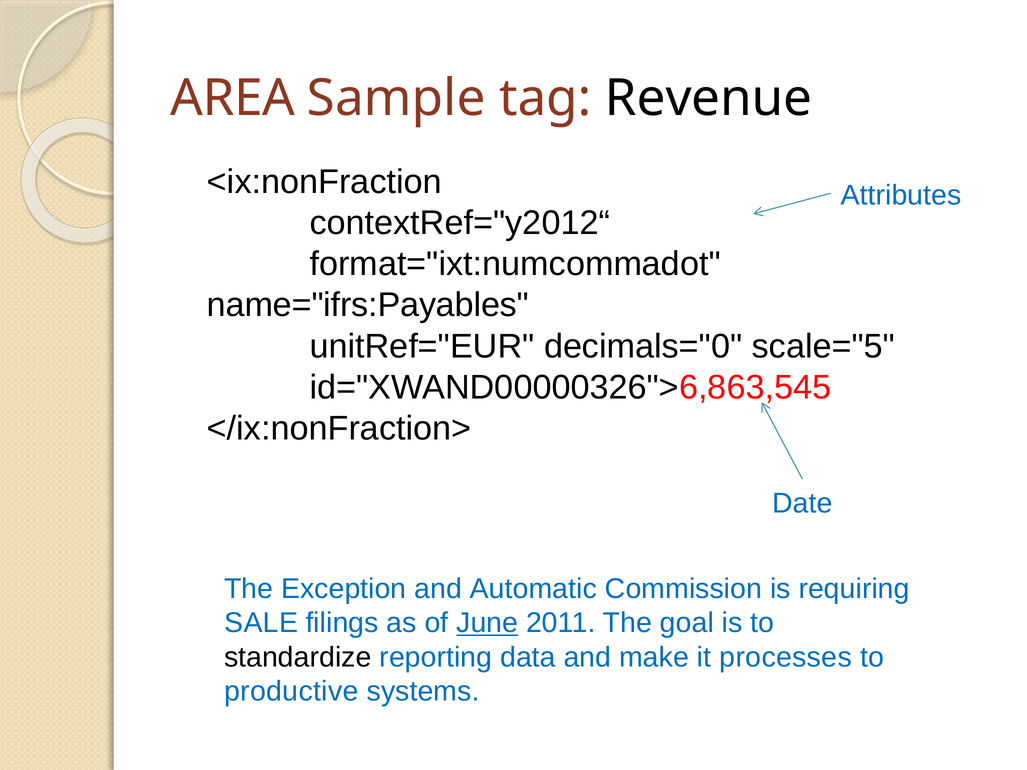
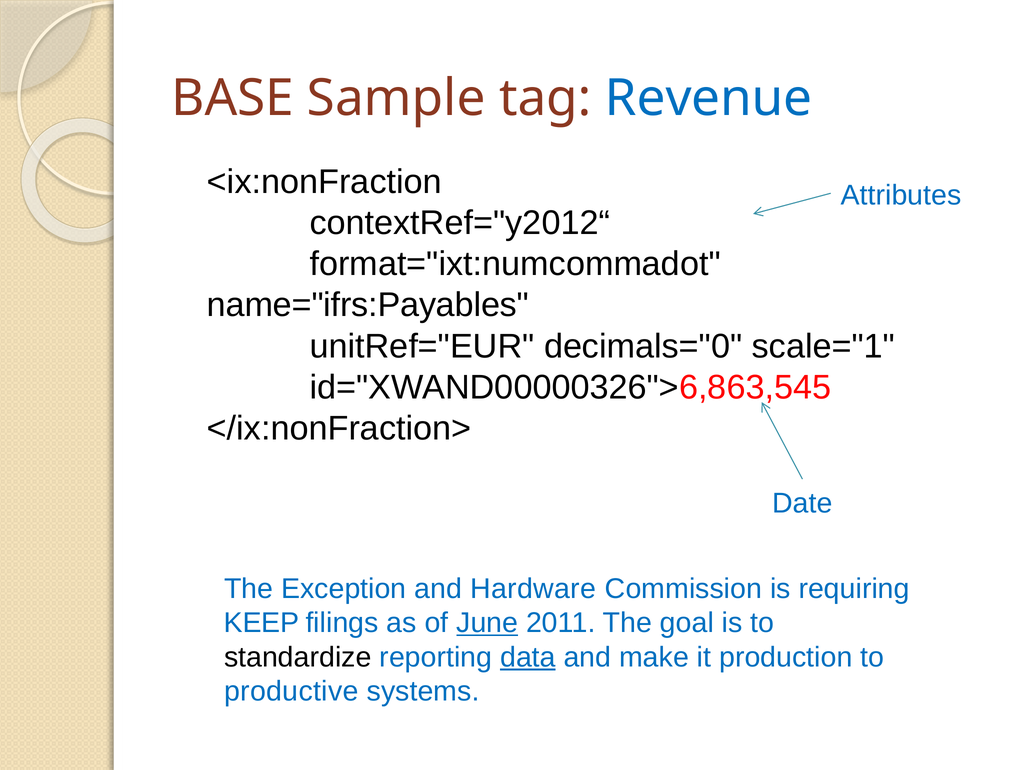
AREA: AREA -> BASE
Revenue colour: black -> blue
scale="5: scale="5 -> scale="1
Automatic: Automatic -> Hardware
SALE: SALE -> KEEP
data underline: none -> present
processes: processes -> production
